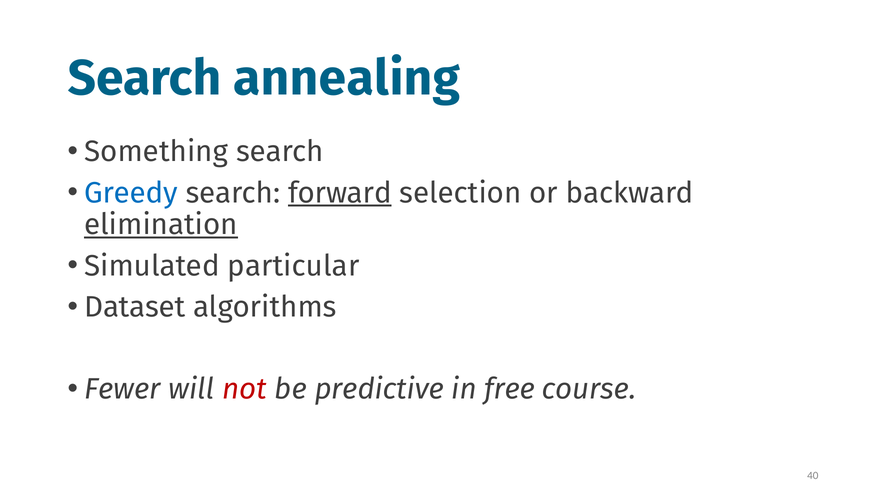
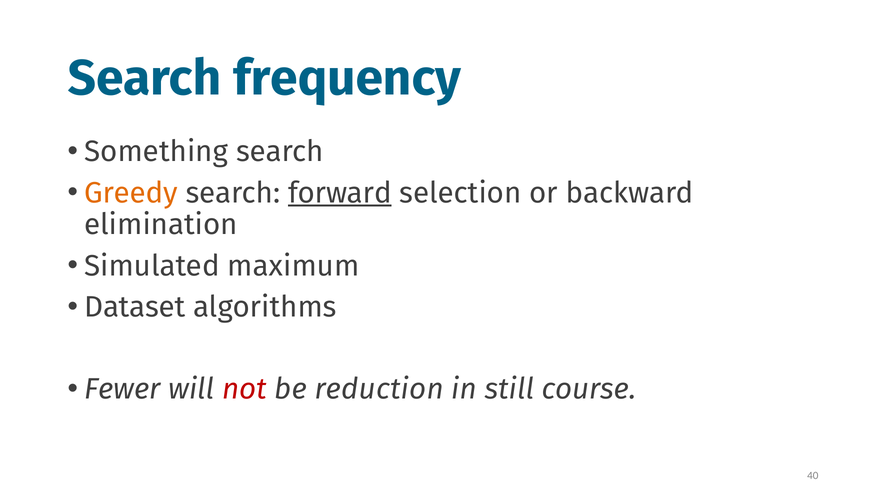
annealing: annealing -> frequency
Greedy colour: blue -> orange
elimination underline: present -> none
particular: particular -> maximum
predictive: predictive -> reduction
free: free -> still
